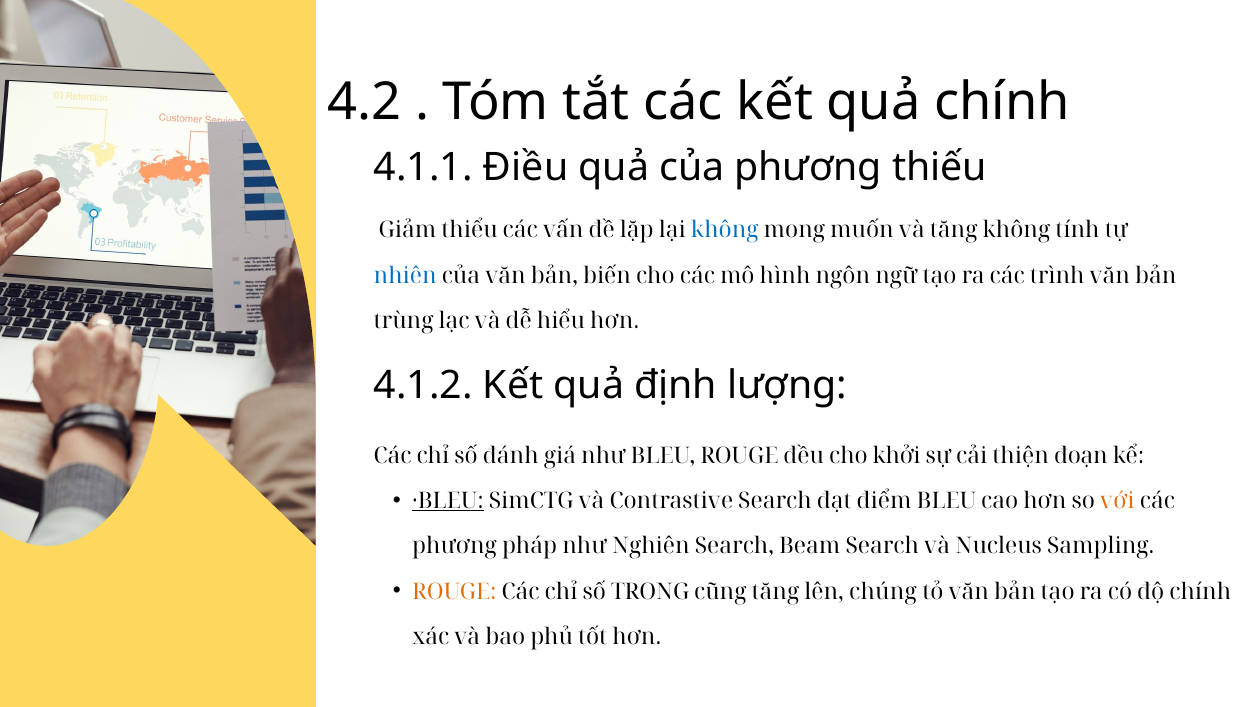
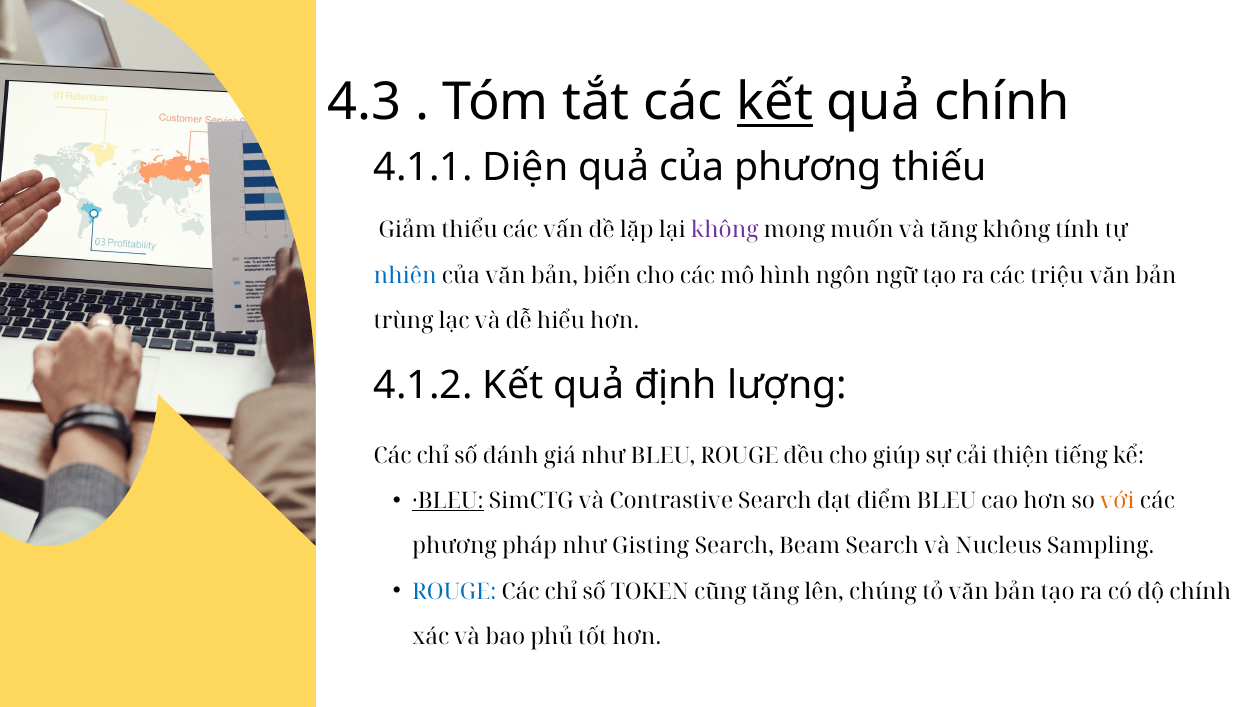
4.2: 4.2 -> 4.3
kết at (775, 103) underline: none -> present
Điều: Điều -> Diện
không at (725, 230) colour: blue -> purple
trình: trình -> triệu
khởi: khởi -> giúp
đoạn: đoạn -> tiếng
Nghiên: Nghiên -> Gisting
ROUGE at (454, 592) colour: orange -> blue
TRONG: TRONG -> TOKEN
